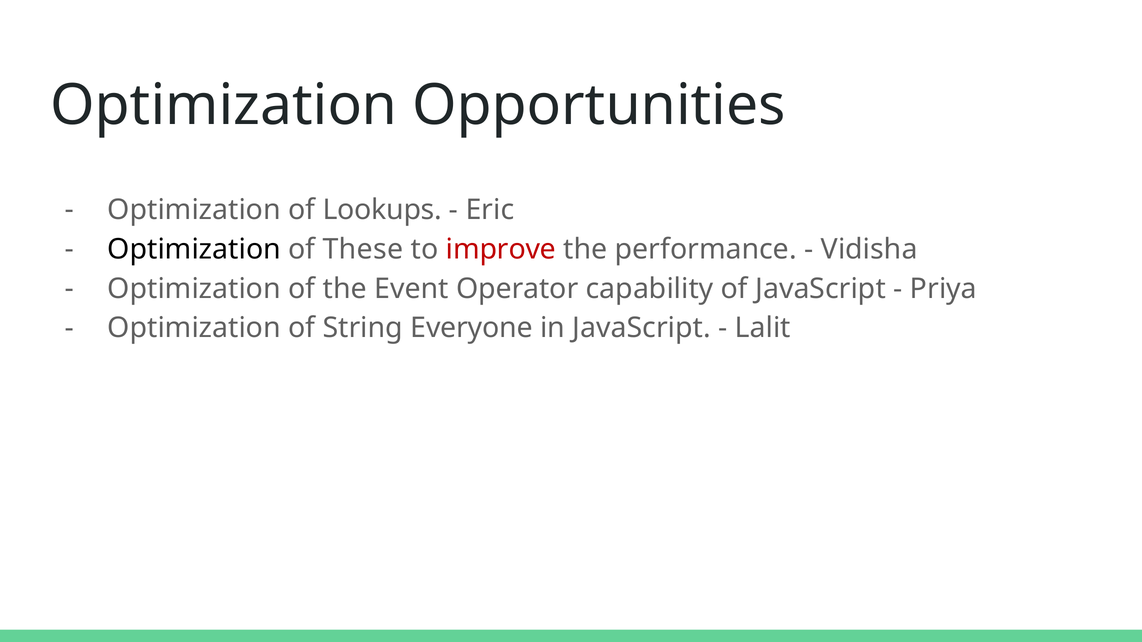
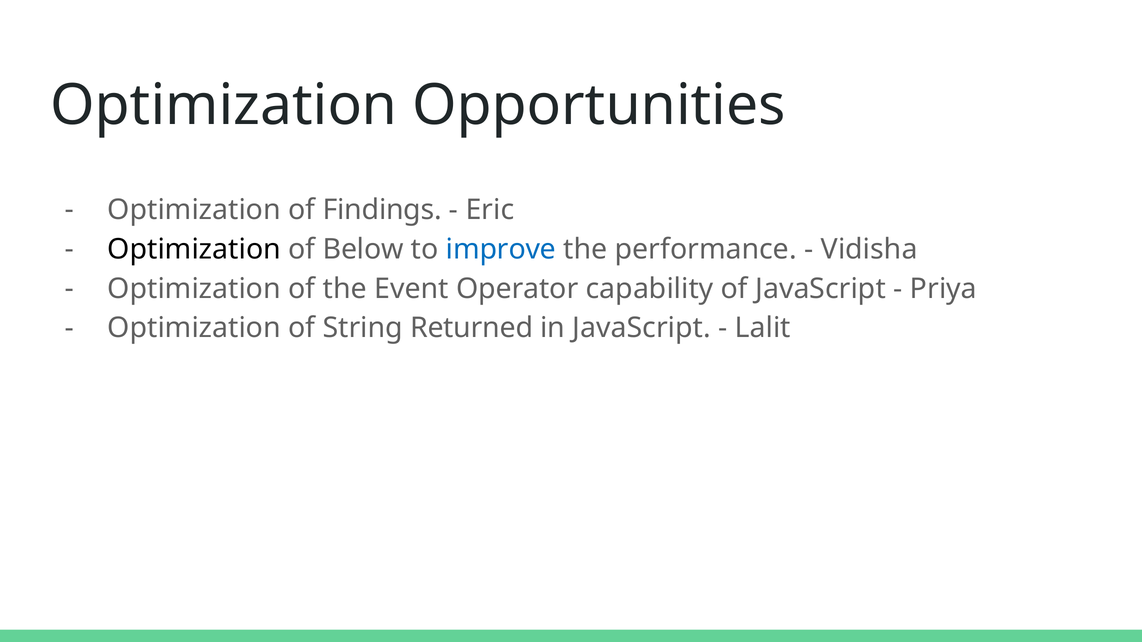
Lookups: Lookups -> Findings
These: These -> Below
improve colour: red -> blue
Everyone: Everyone -> Returned
